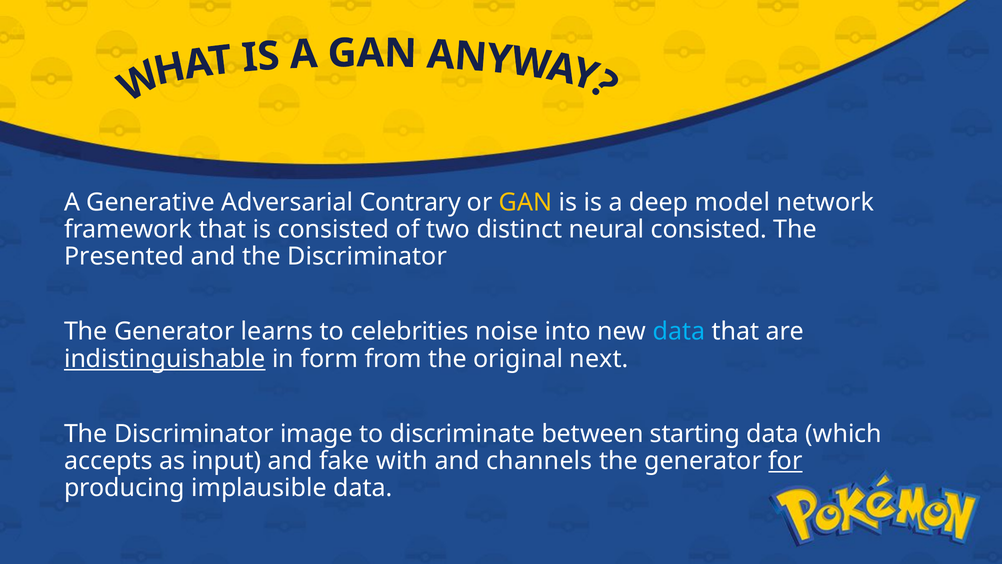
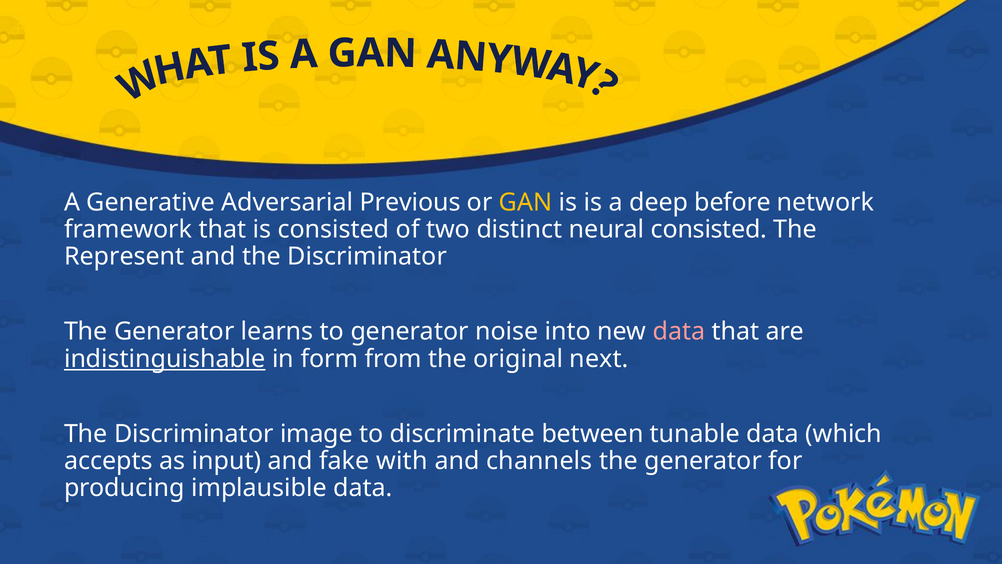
Contrary: Contrary -> Previous
model: model -> before
Presented: Presented -> Represent
to celebrities: celebrities -> generator
data at (679, 331) colour: light blue -> pink
starting: starting -> tunable
for underline: present -> none
